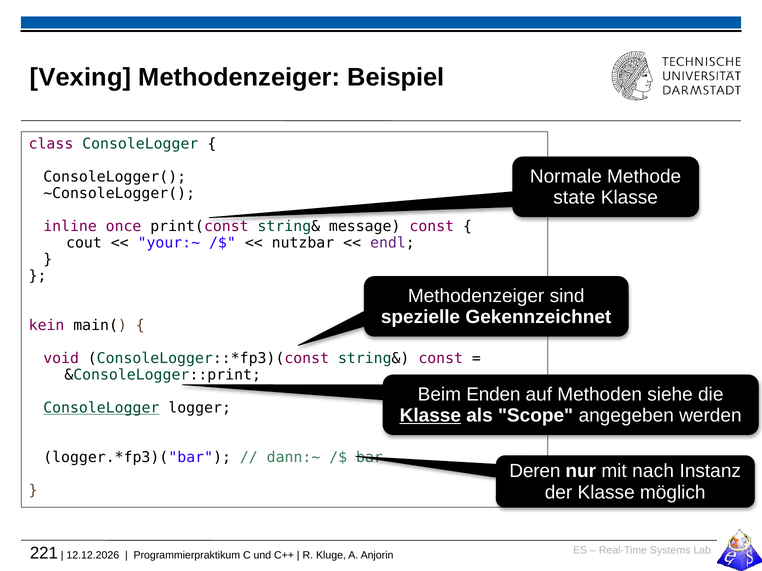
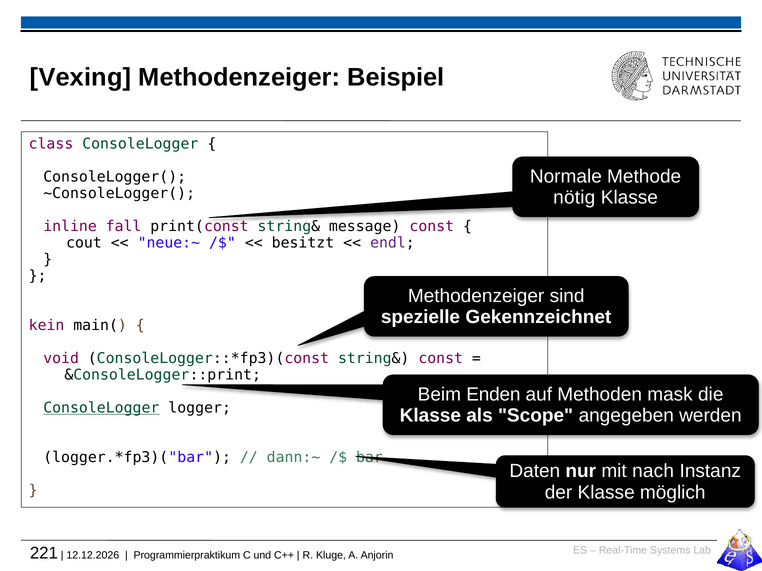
state: state -> nötig
once: once -> fall
your:~: your:~ -> neue:~
nutzbar: nutzbar -> besitzt
siehe: siehe -> mask
Klasse at (430, 416) underline: present -> none
Deren: Deren -> Daten
